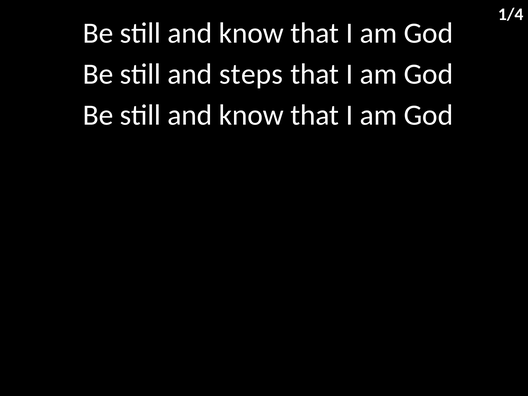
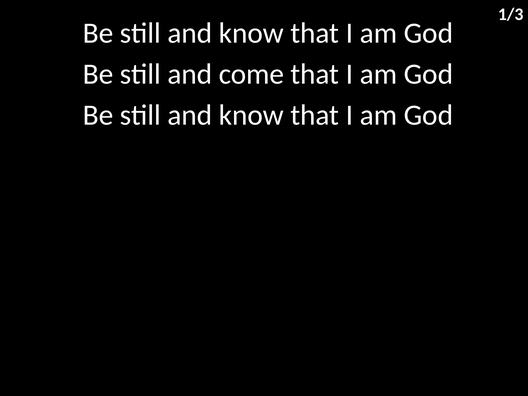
1/4: 1/4 -> 1/3
steps: steps -> come
